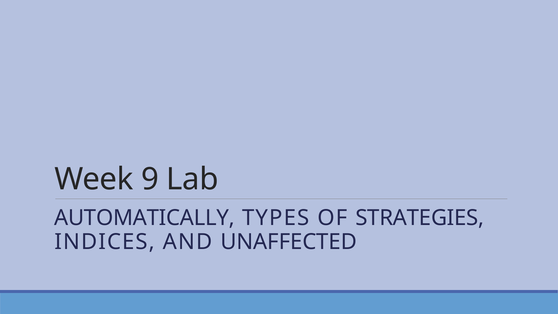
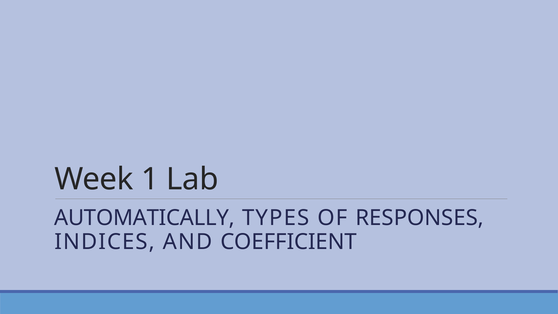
9: 9 -> 1
STRATEGIES: STRATEGIES -> RESPONSES
UNAFFECTED: UNAFFECTED -> COEFFICIENT
